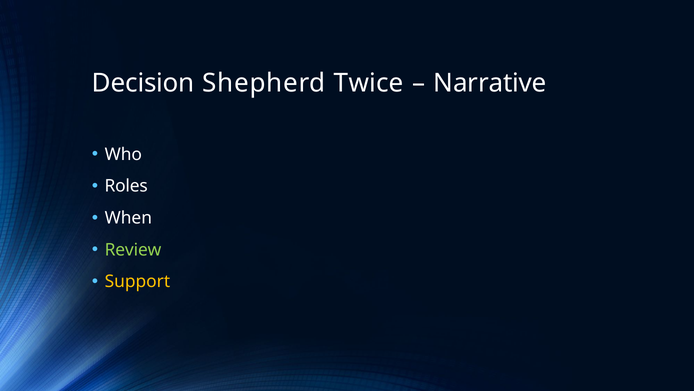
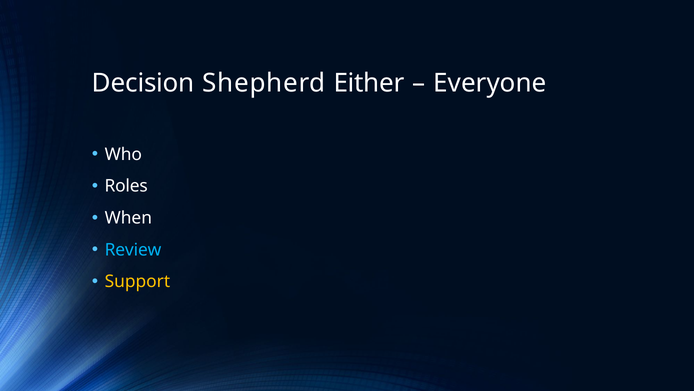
Twice: Twice -> Either
Narrative: Narrative -> Everyone
Review colour: light green -> light blue
